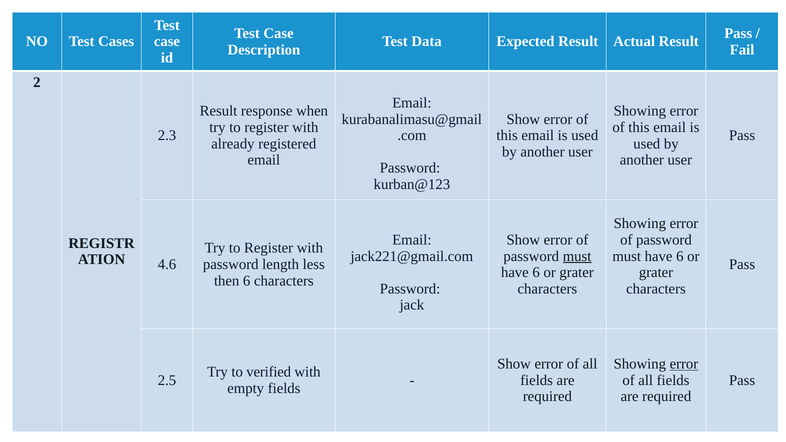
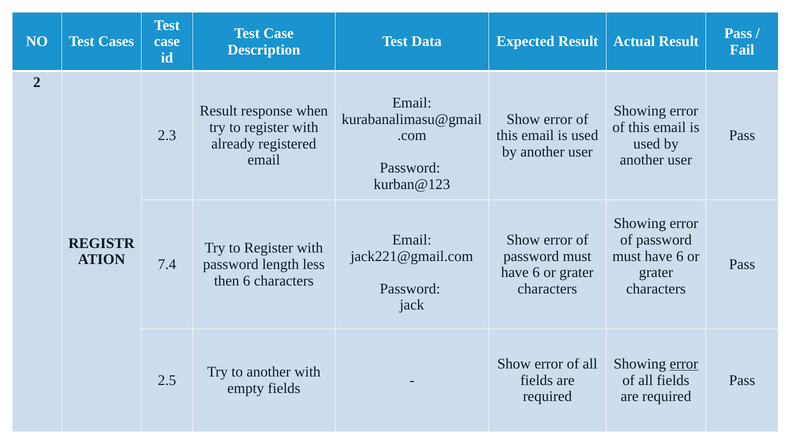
must at (577, 256) underline: present -> none
4.6: 4.6 -> 7.4
to verified: verified -> another
